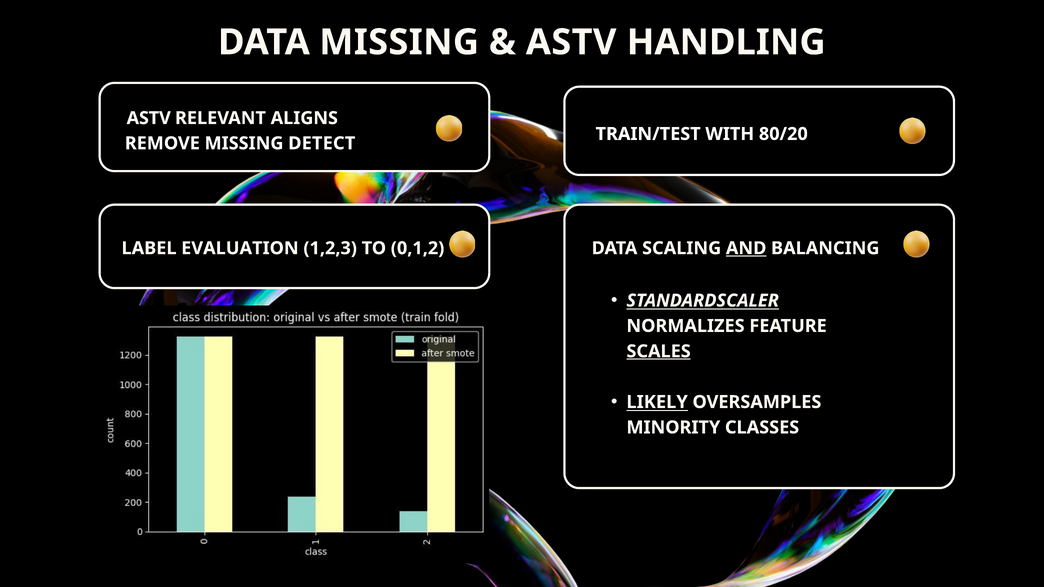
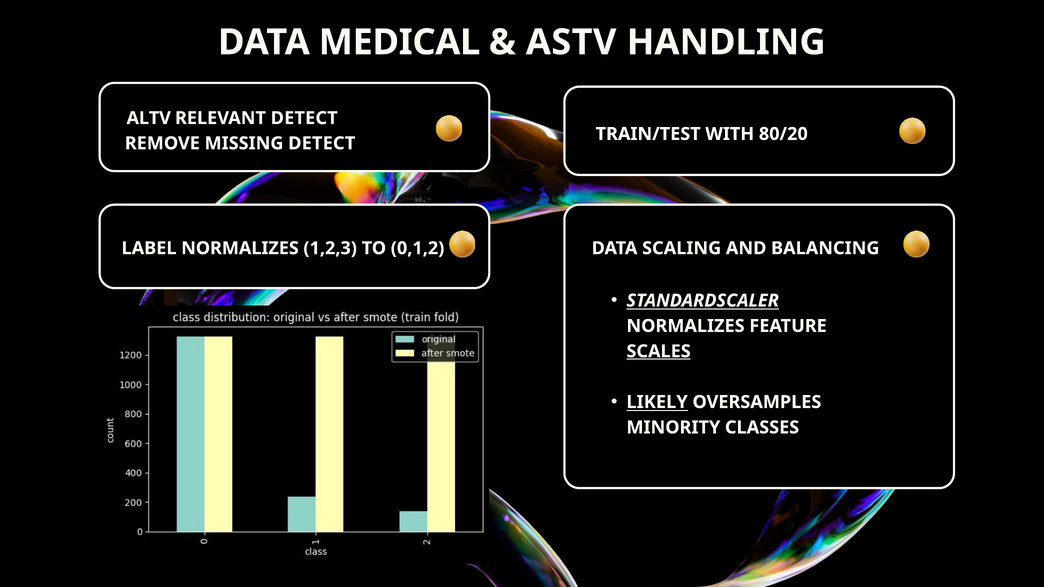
DATA MISSING: MISSING -> MEDICAL
ASTV at (149, 118): ASTV -> ALTV
RELEVANT ALIGNS: ALIGNS -> DETECT
LABEL EVALUATION: EVALUATION -> NORMALIZES
AND underline: present -> none
